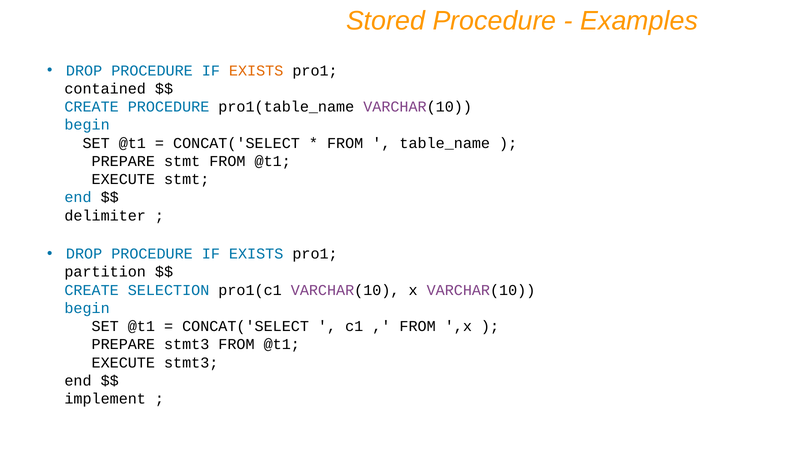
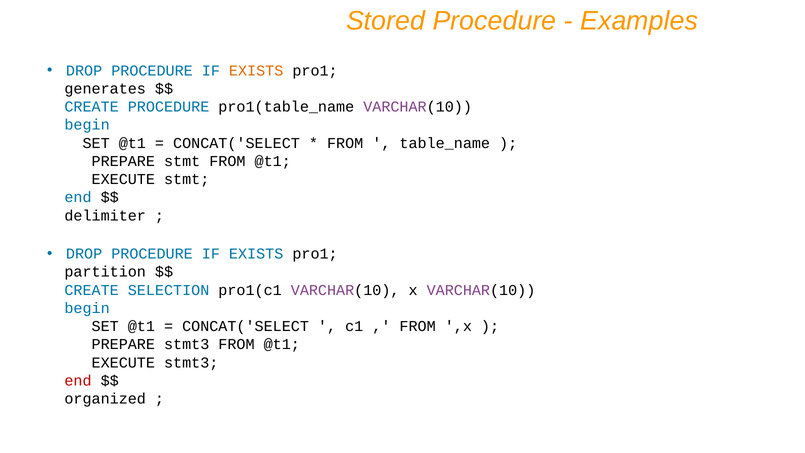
contained: contained -> generates
end at (78, 381) colour: black -> red
implement: implement -> organized
